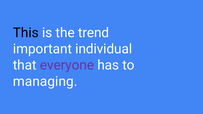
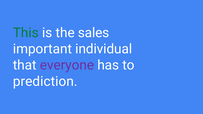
This colour: black -> green
trend: trend -> sales
managing: managing -> prediction
